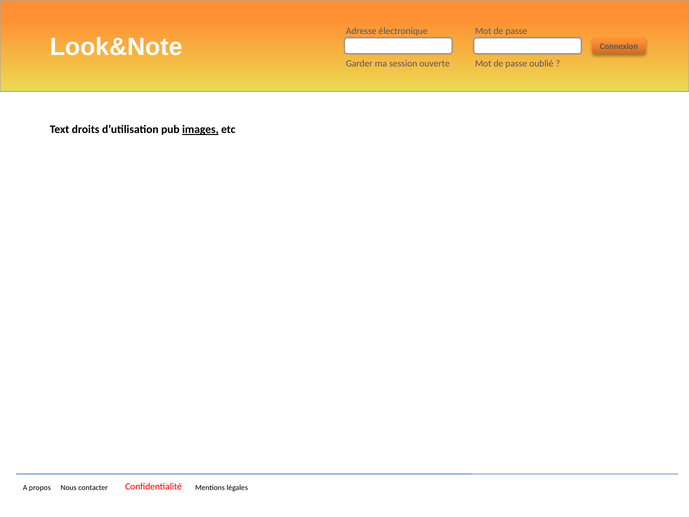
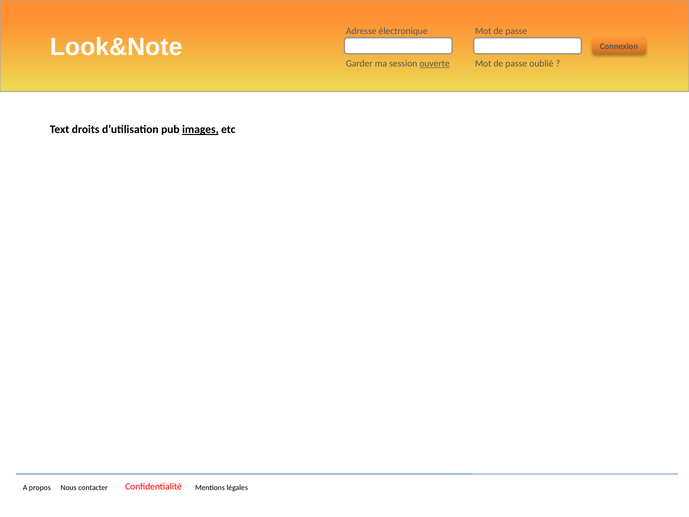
ouverte underline: none -> present
